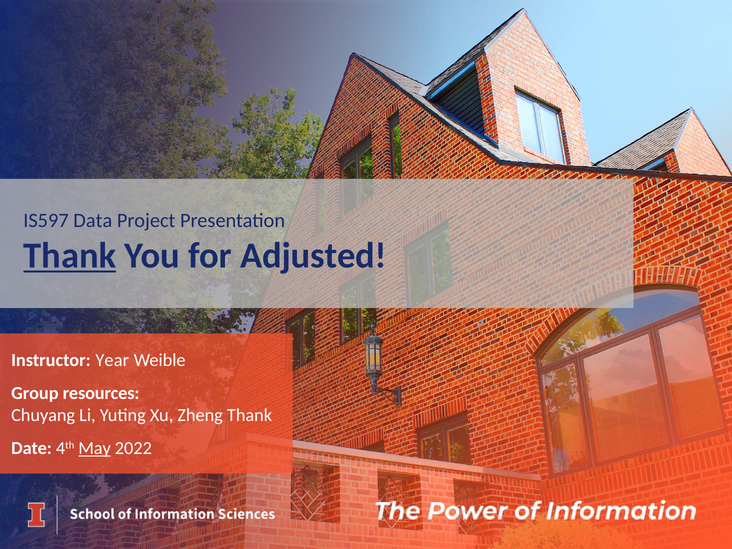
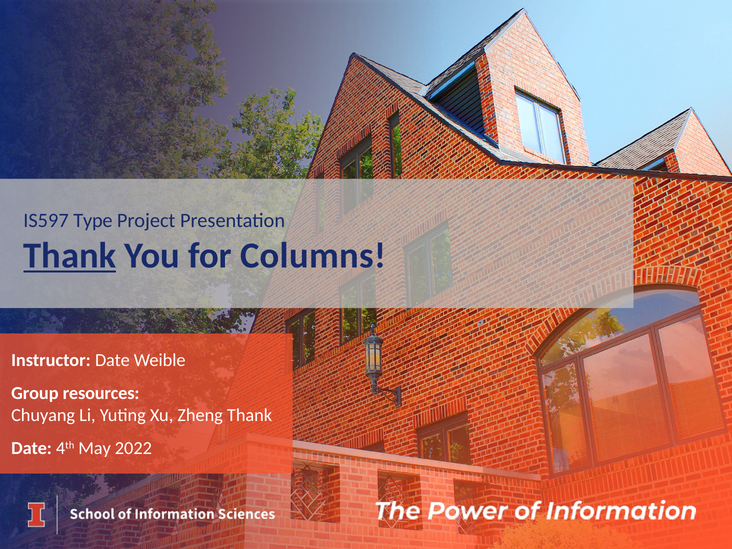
Data: Data -> Type
Adjusted: Adjusted -> Columns
Instructor Year: Year -> Date
May underline: present -> none
